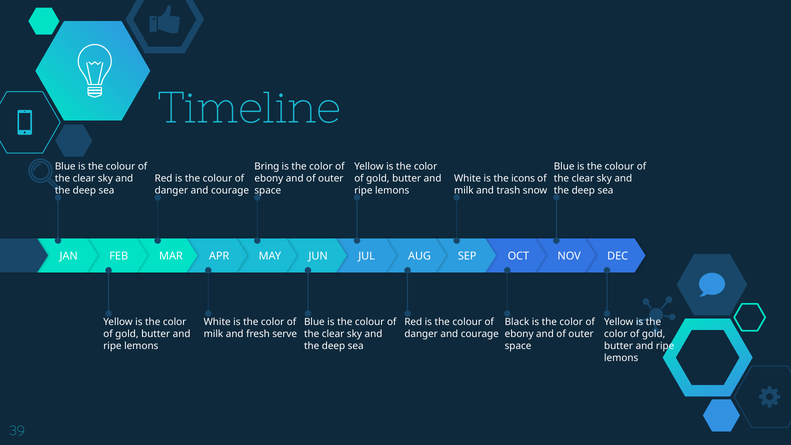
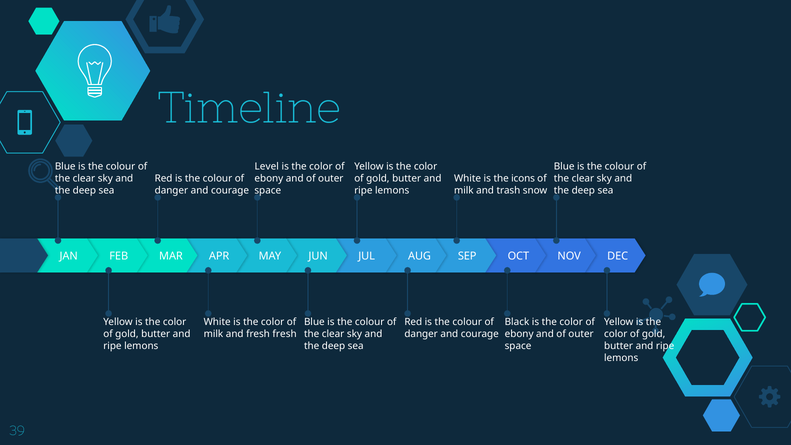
Bring: Bring -> Level
fresh serve: serve -> fresh
